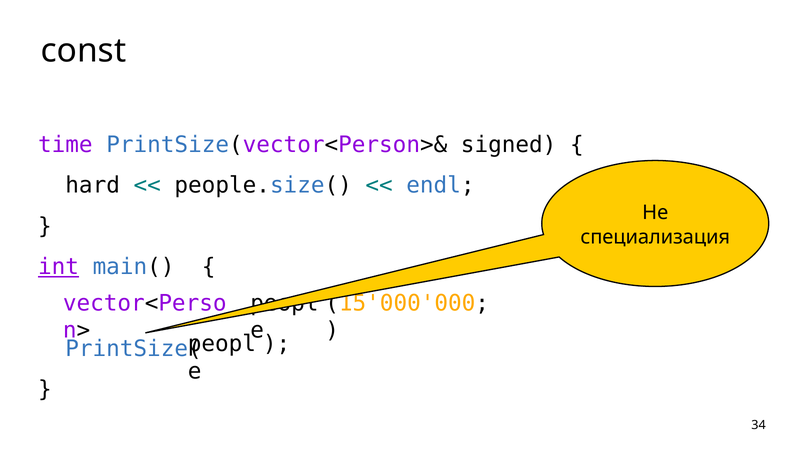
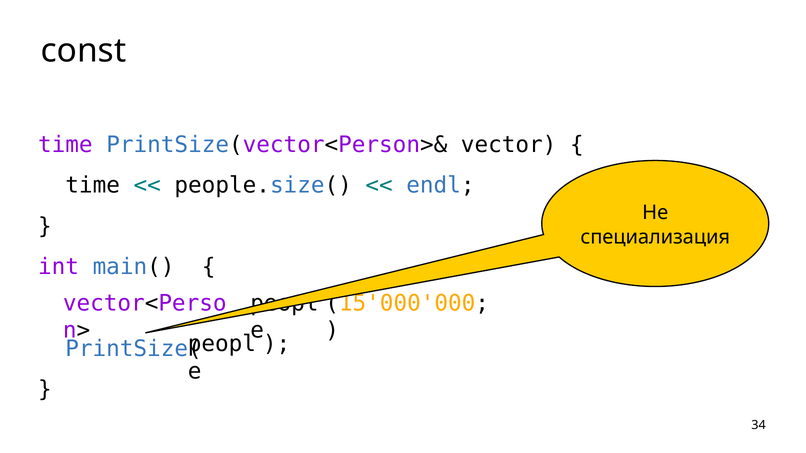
signed: signed -> vector
hard at (93, 186): hard -> time
int underline: present -> none
